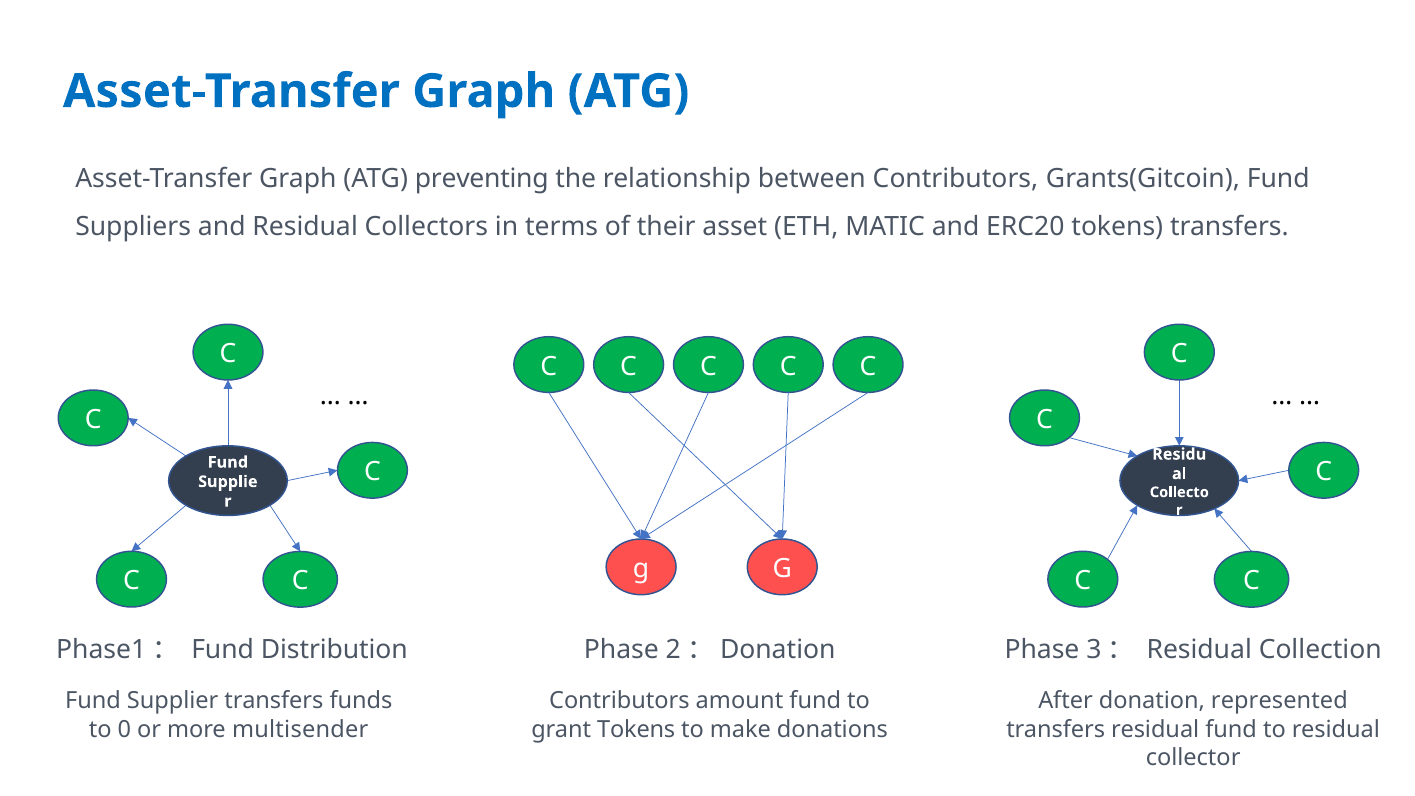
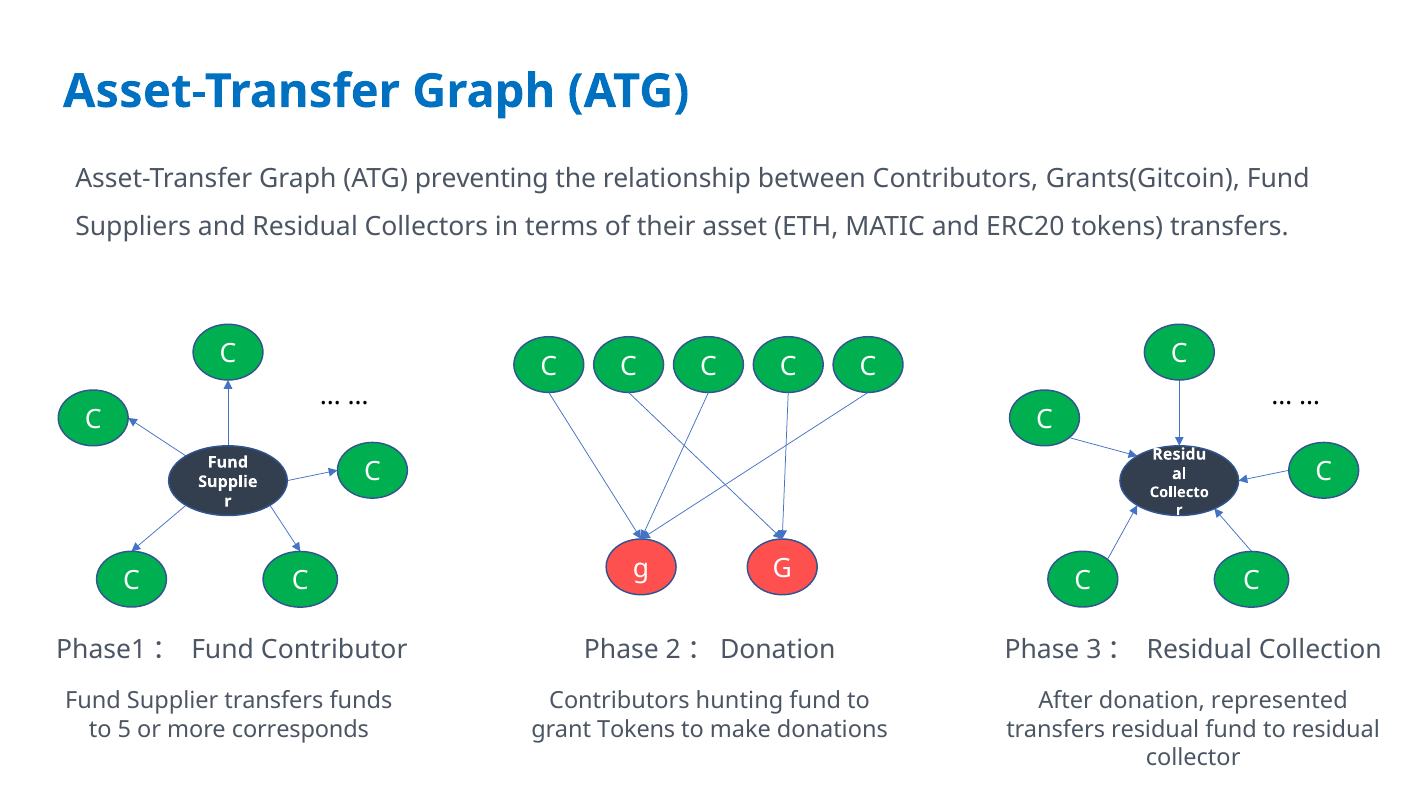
Distribution: Distribution -> Contributor
amount: amount -> hunting
0: 0 -> 5
multisender: multisender -> corresponds
